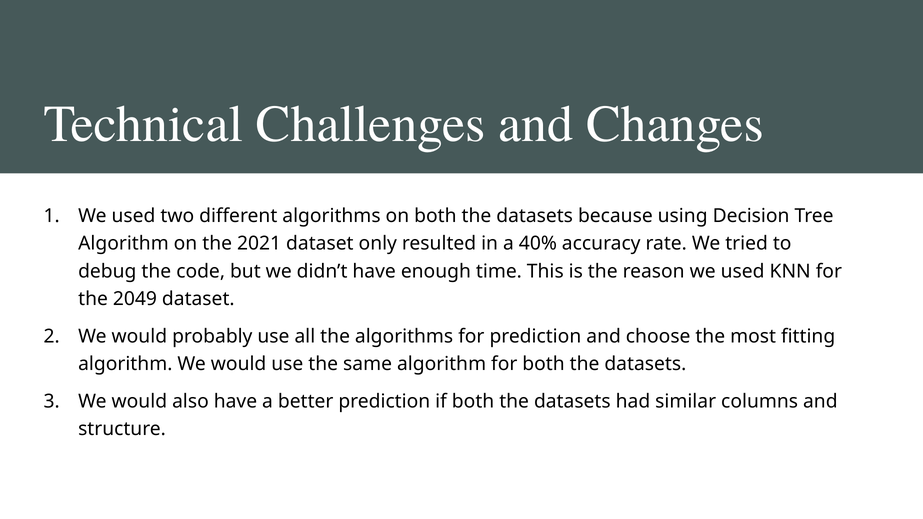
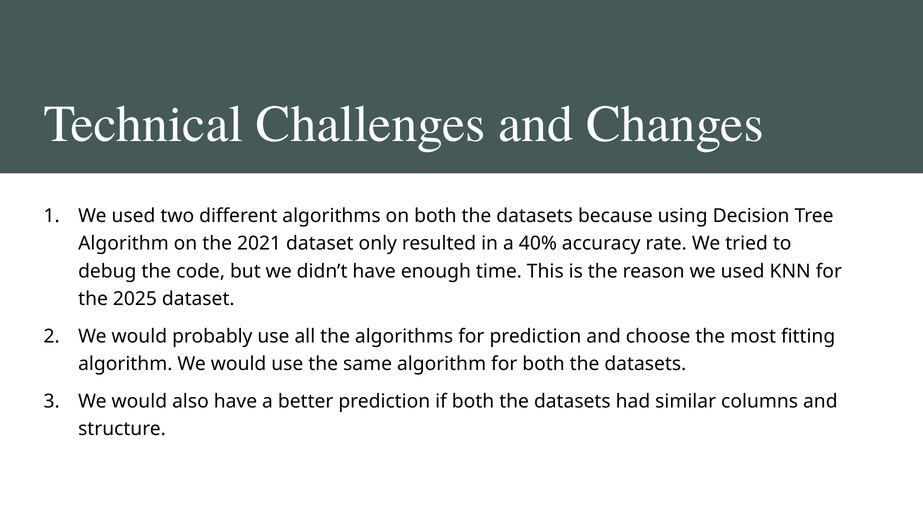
2049: 2049 -> 2025
